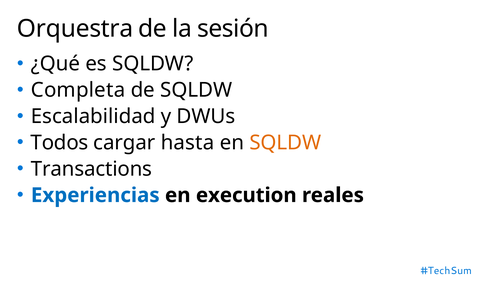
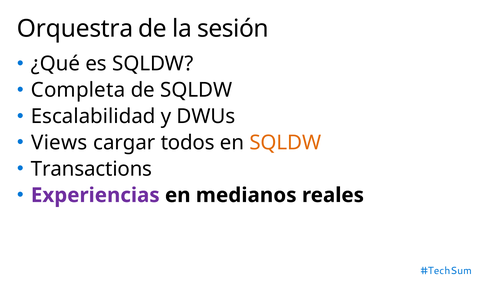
Todos: Todos -> Views
hasta: hasta -> todos
Experiencias colour: blue -> purple
execution: execution -> medianos
